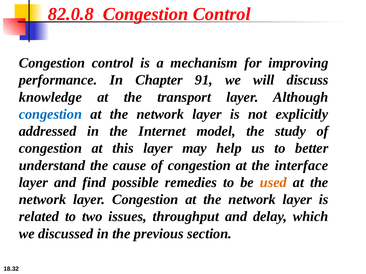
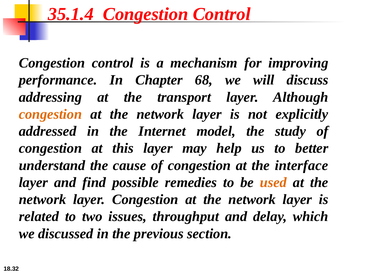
82.0.8: 82.0.8 -> 35.1.4
91: 91 -> 68
knowledge: knowledge -> addressing
congestion at (50, 114) colour: blue -> orange
